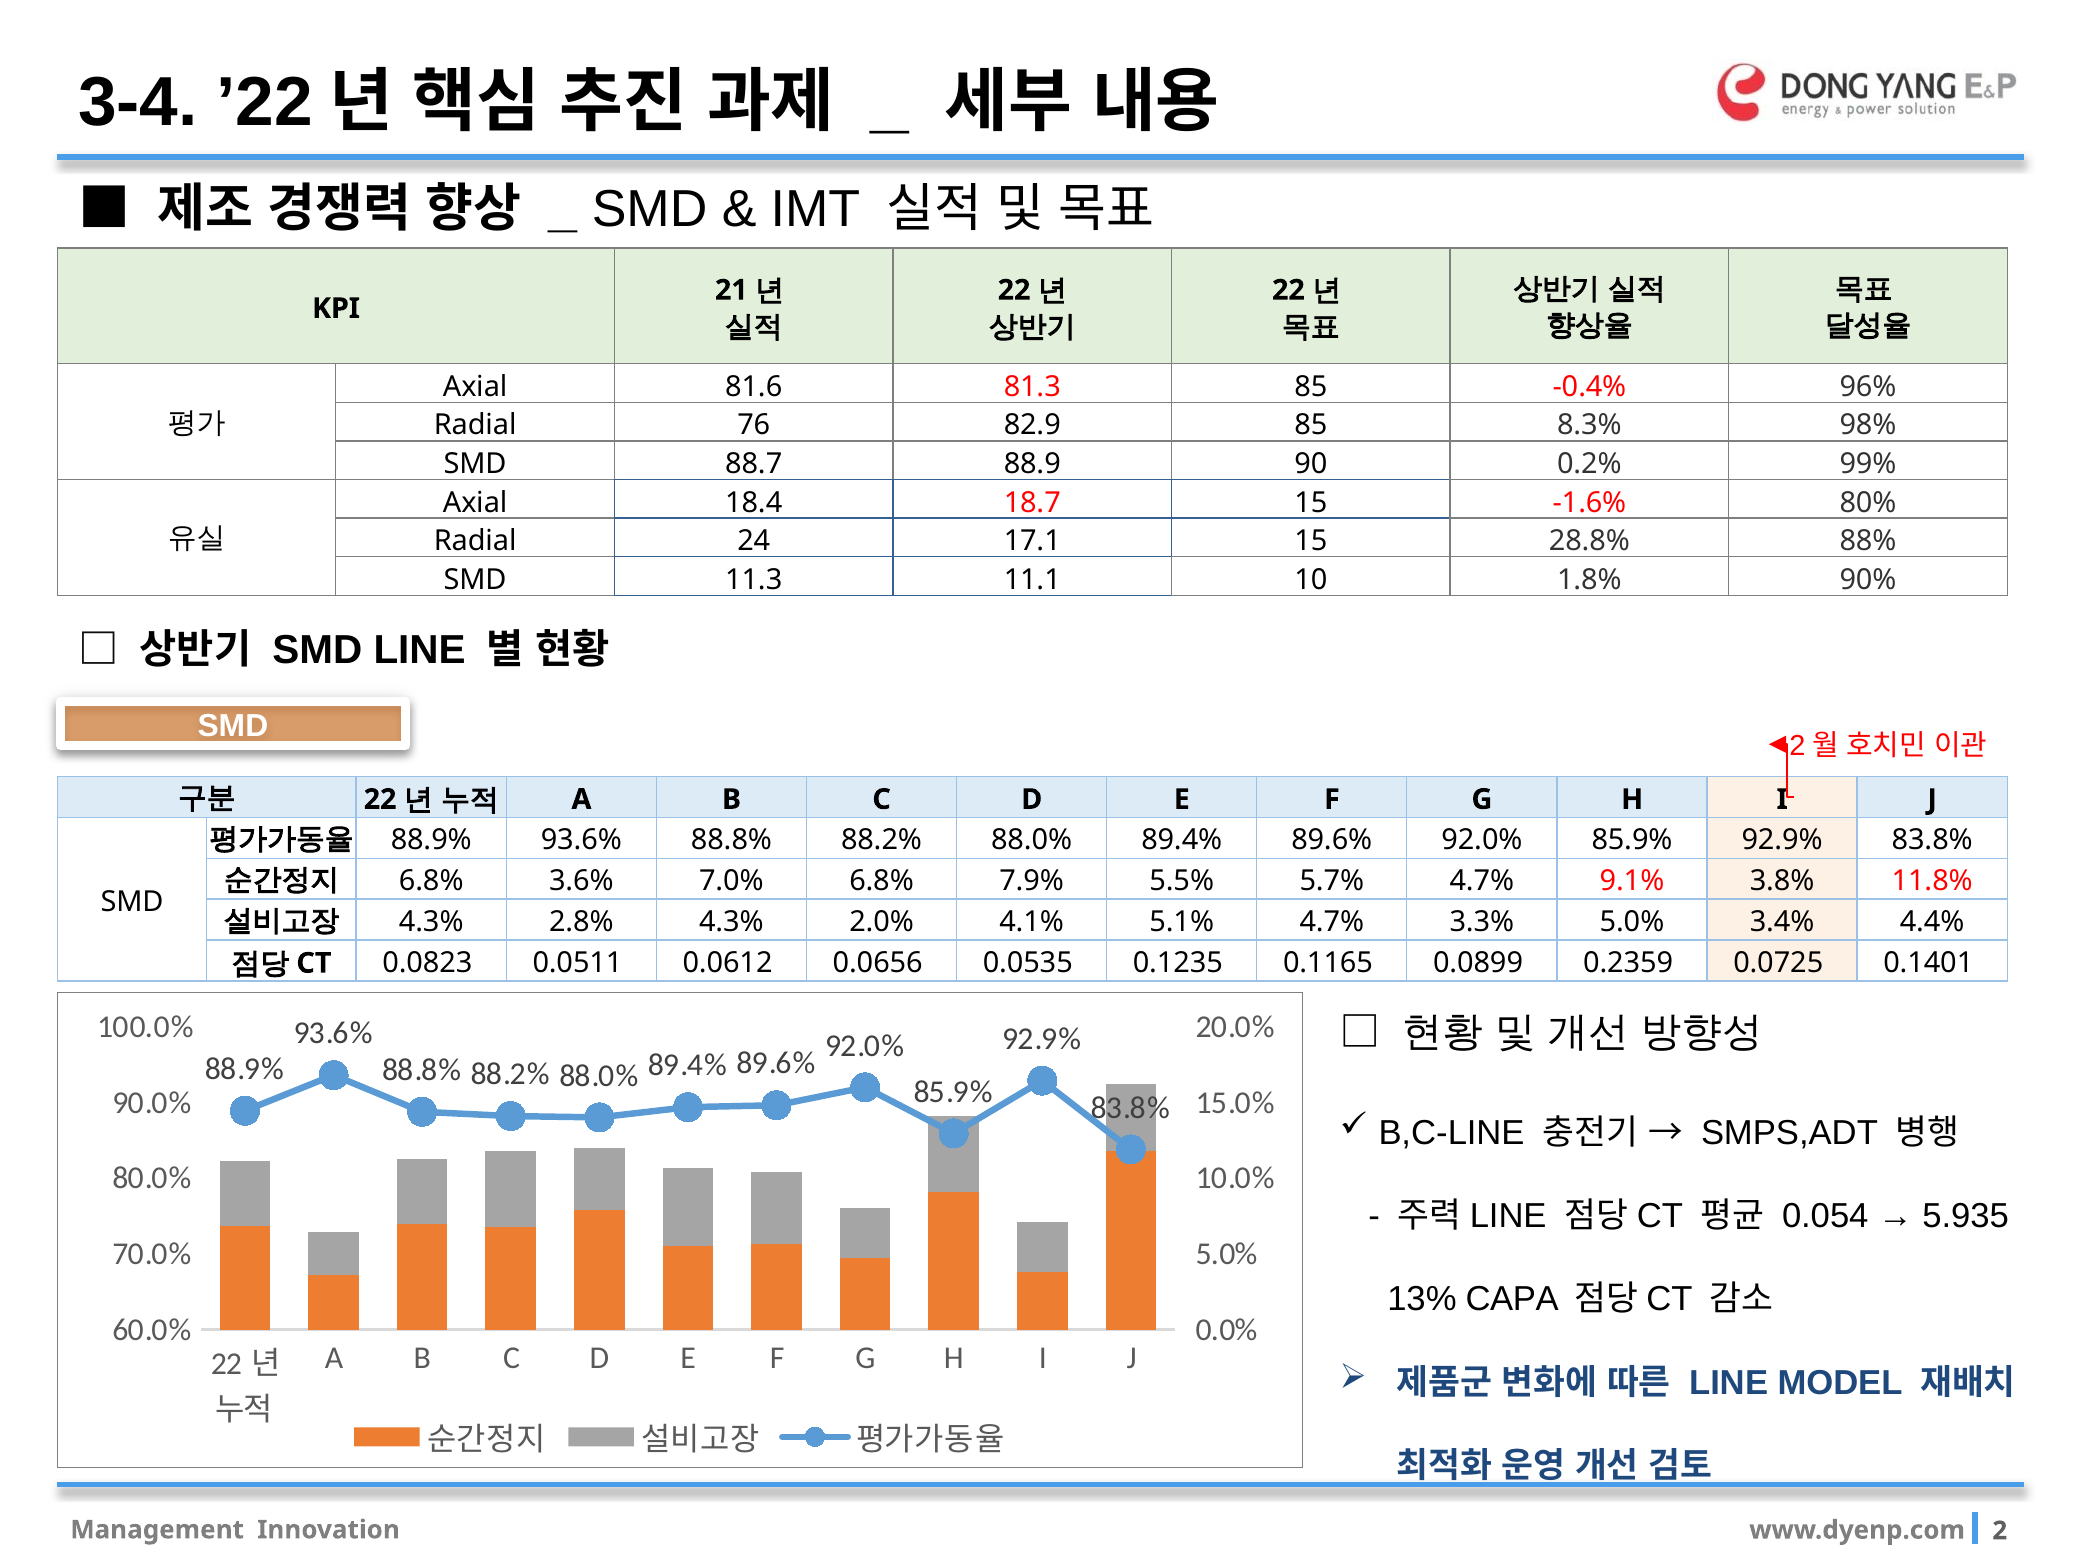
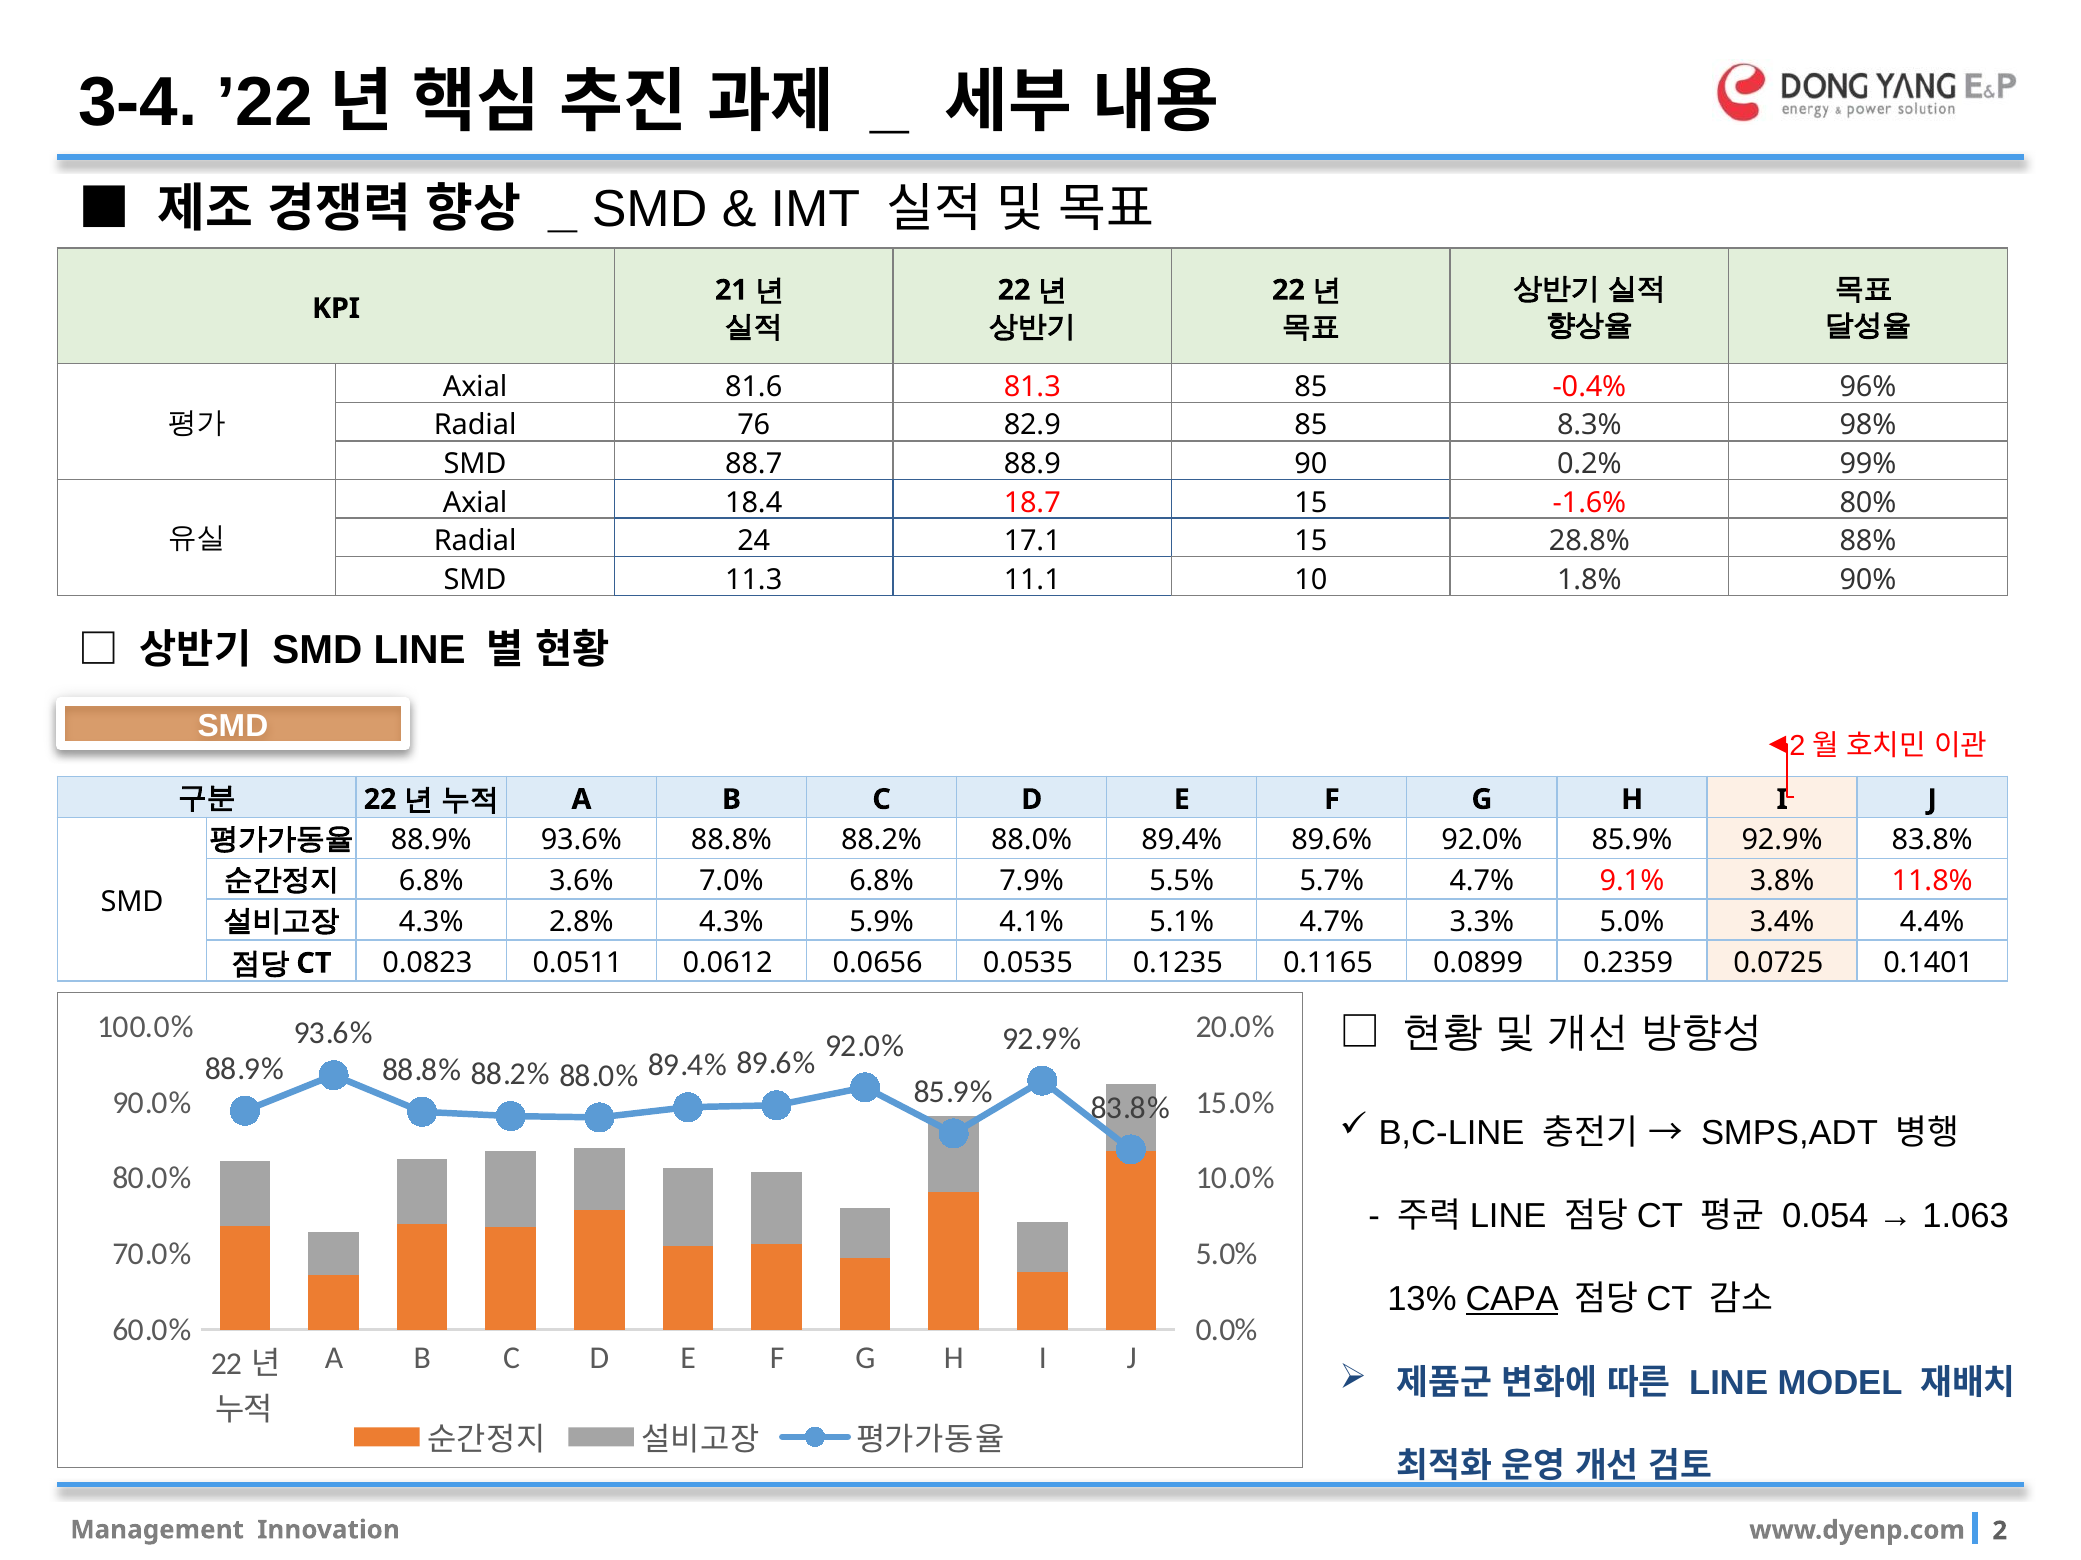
2.0%: 2.0% -> 5.9%
5.935: 5.935 -> 1.063
CAPA underline: none -> present
